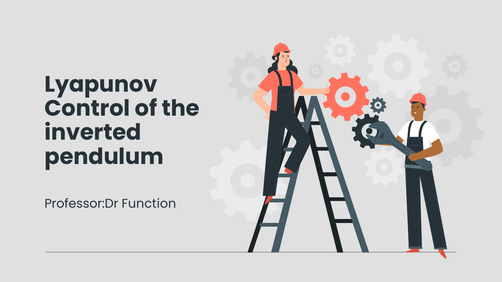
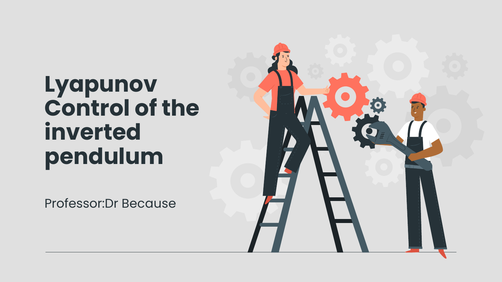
Function: Function -> Because
